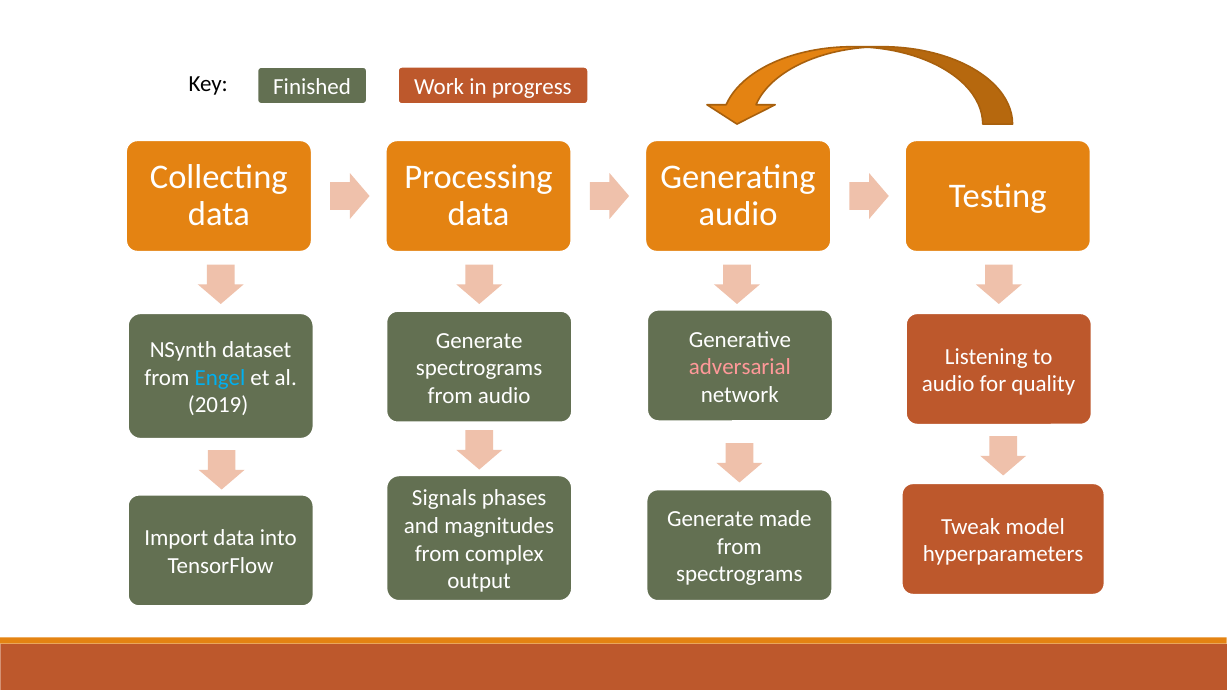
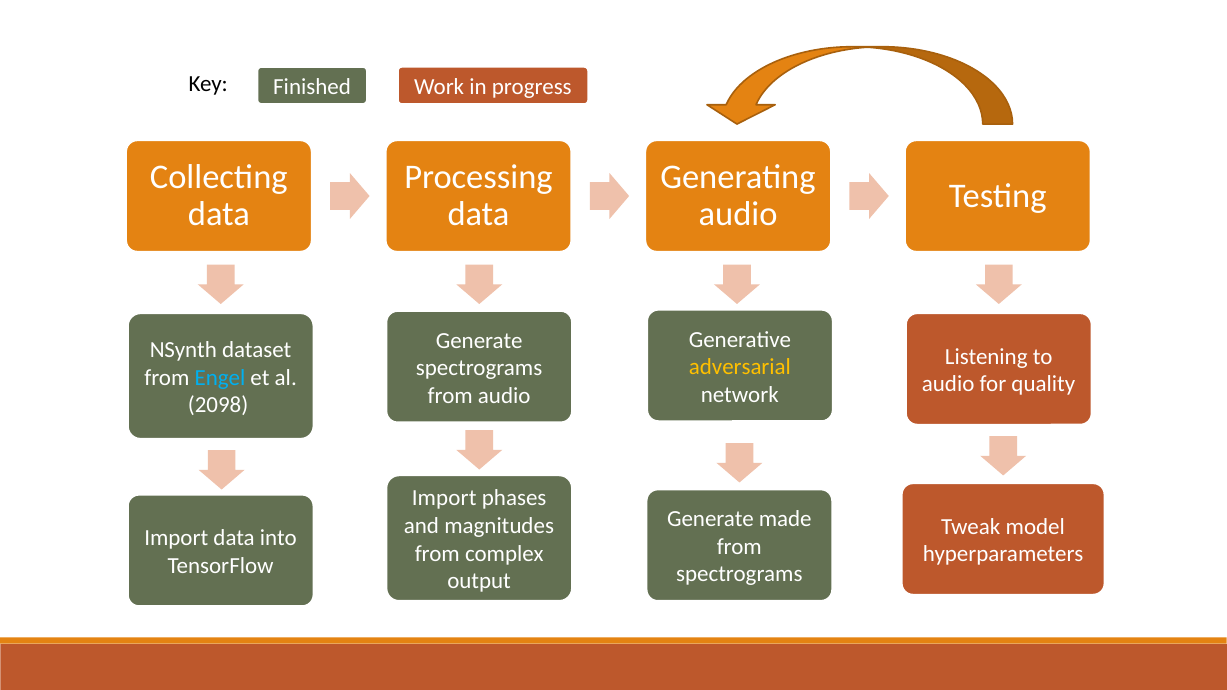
adversarial colour: pink -> yellow
2019: 2019 -> 2098
Signals at (444, 498): Signals -> Import
